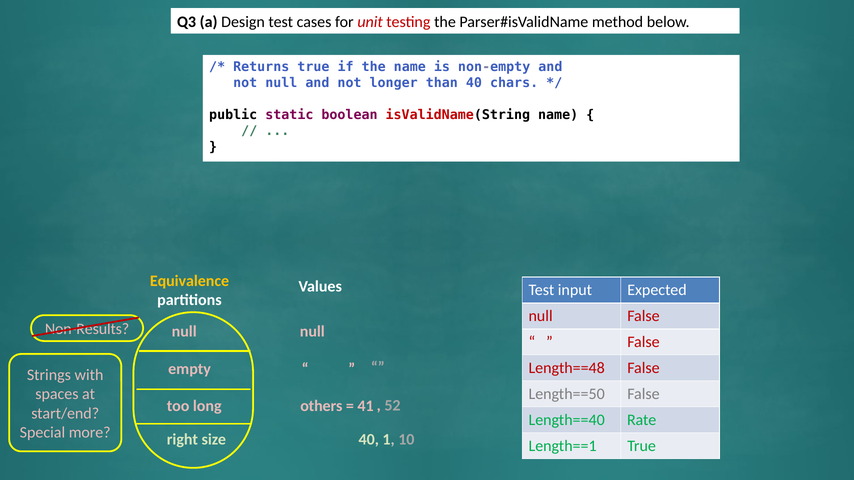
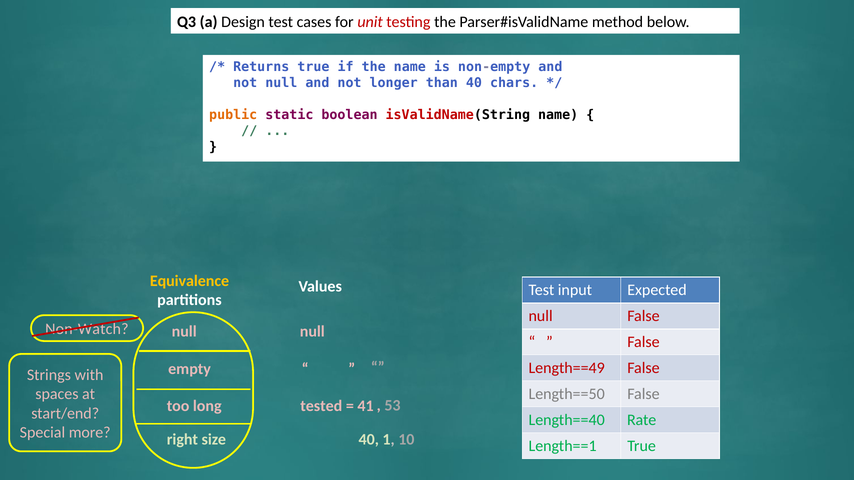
public colour: black -> orange
Non-Results: Non-Results -> Non-Watch
Length==48: Length==48 -> Length==49
52: 52 -> 53
others: others -> tested
